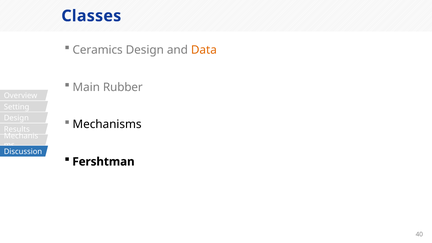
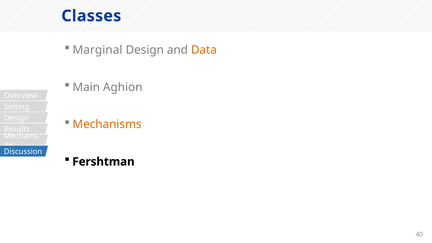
Ceramics: Ceramics -> Marginal
Rubber: Rubber -> Aghion
Mechanisms colour: black -> orange
